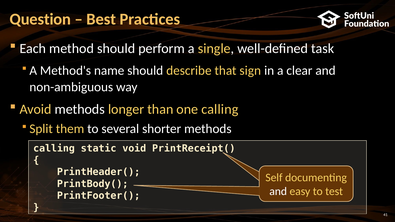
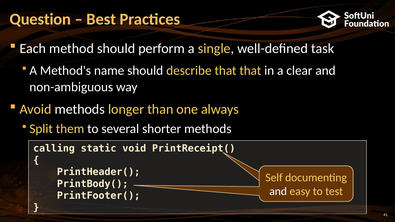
that sign: sign -> that
one calling: calling -> always
